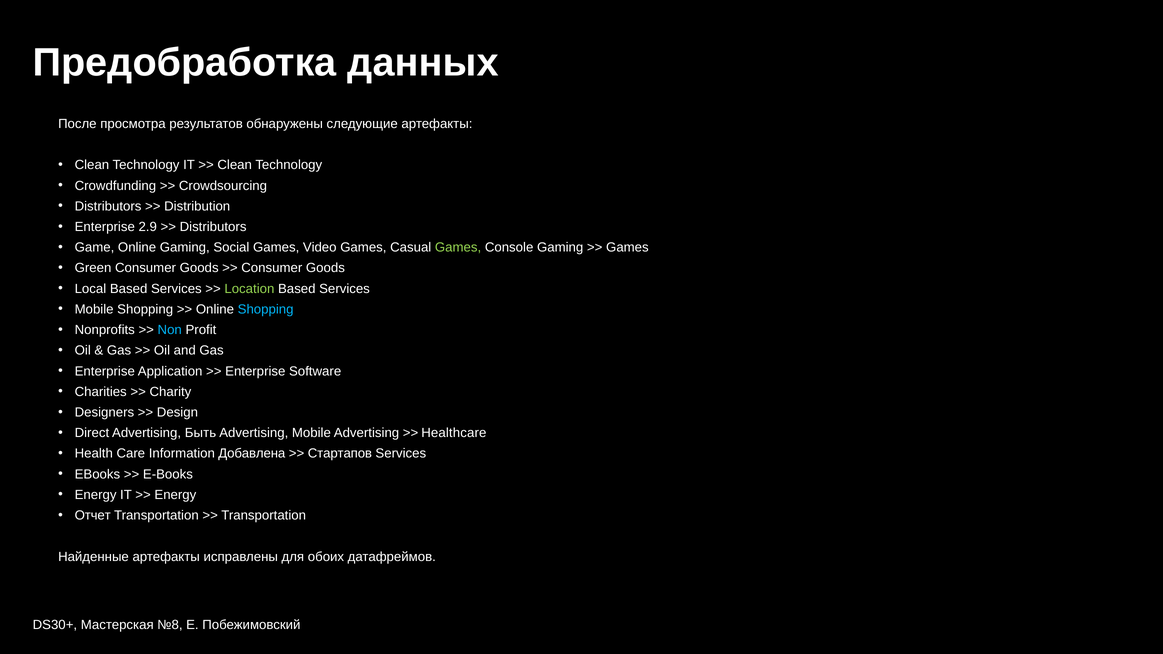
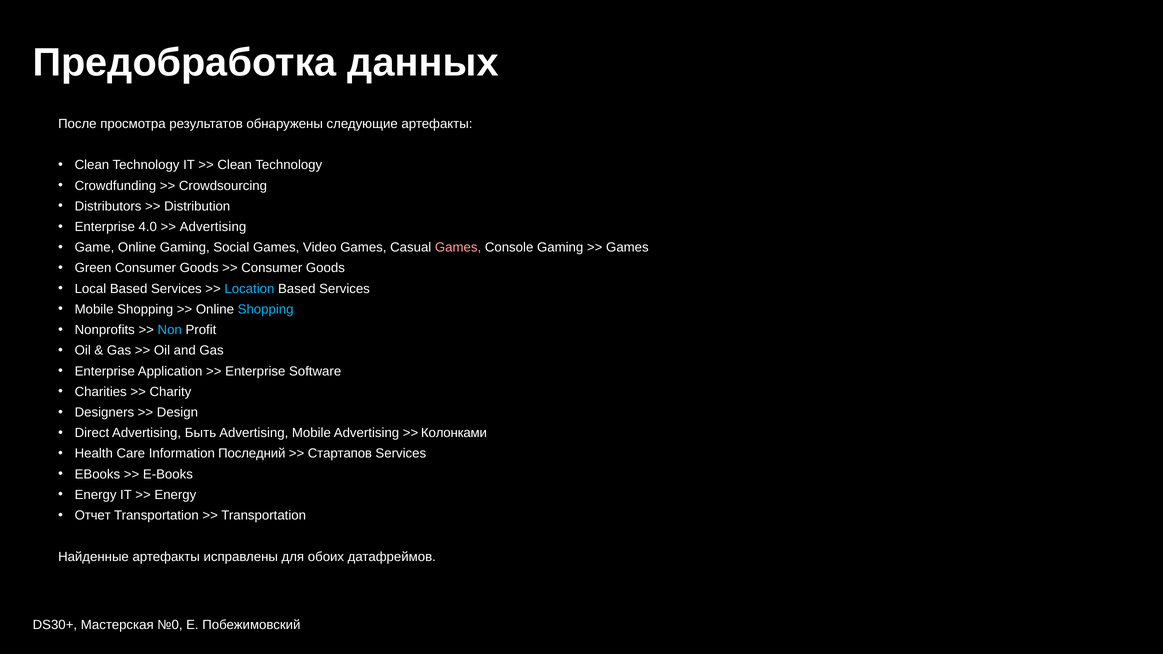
2.9: 2.9 -> 4.0
Distributors at (213, 227): Distributors -> Advertising
Games at (458, 248) colour: light green -> pink
Location colour: light green -> light blue
Healthcare: Healthcare -> Колонками
Добавлена: Добавлена -> Последний
№8: №8 -> №0
